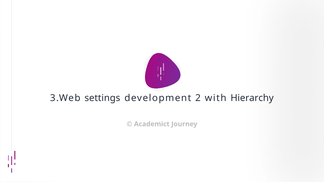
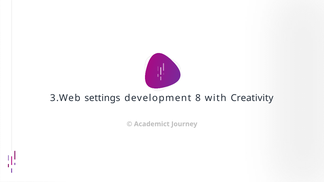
2: 2 -> 8
Hierarchy: Hierarchy -> Creativity
